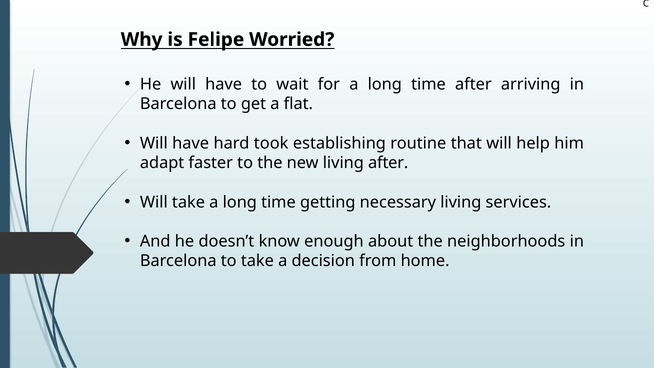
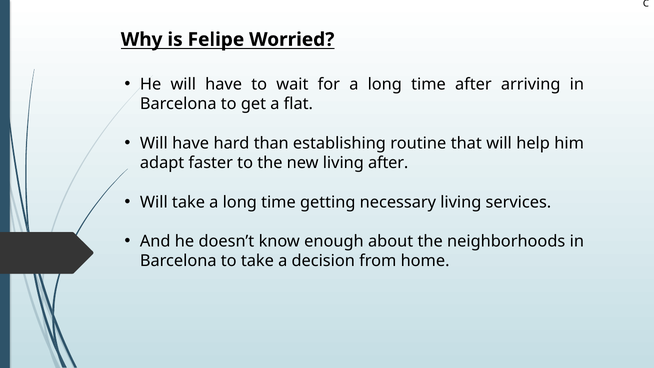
took: took -> than
